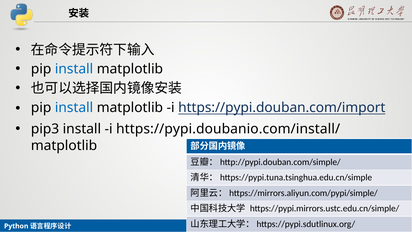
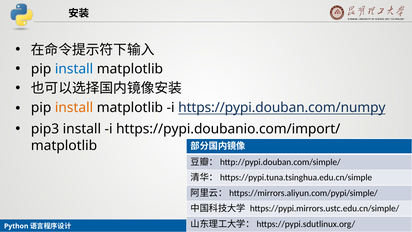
install at (74, 107) colour: blue -> orange
https://pypi.douban.com/import: https://pypi.douban.com/import -> https://pypi.douban.com/numpy
https://pypi.doubanio.com/install/: https://pypi.doubanio.com/install/ -> https://pypi.doubanio.com/import/
